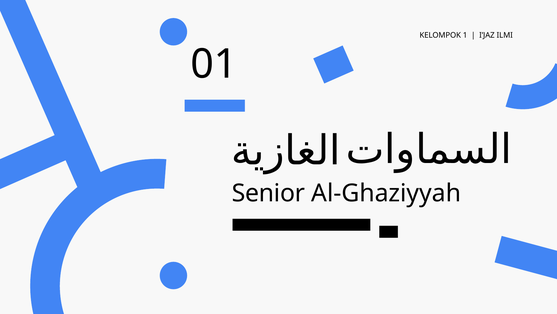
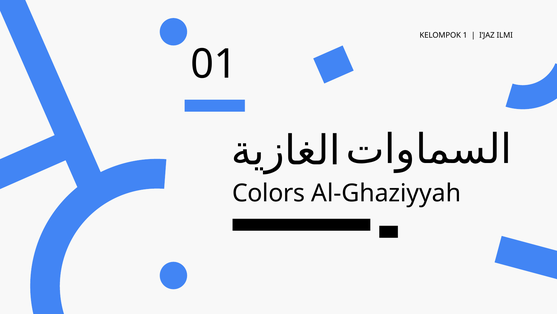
Senior: Senior -> Colors
